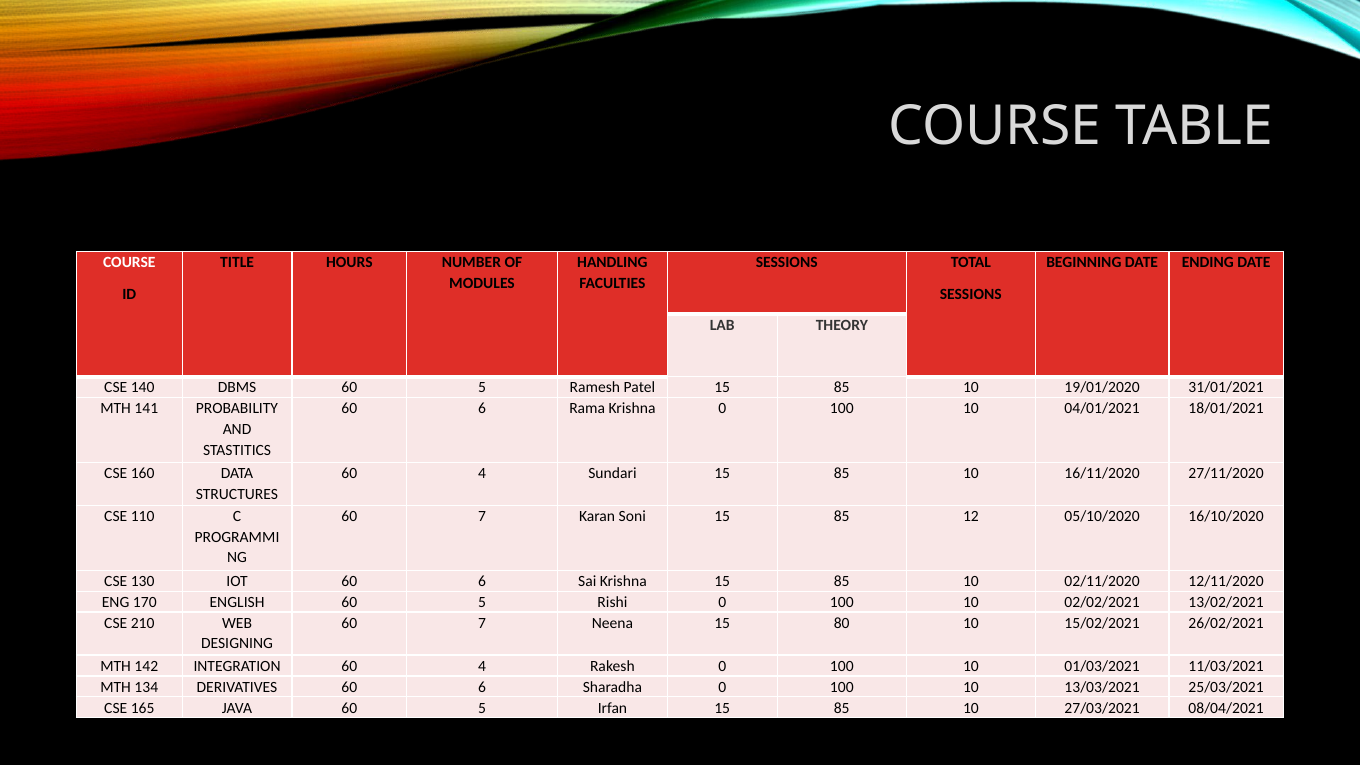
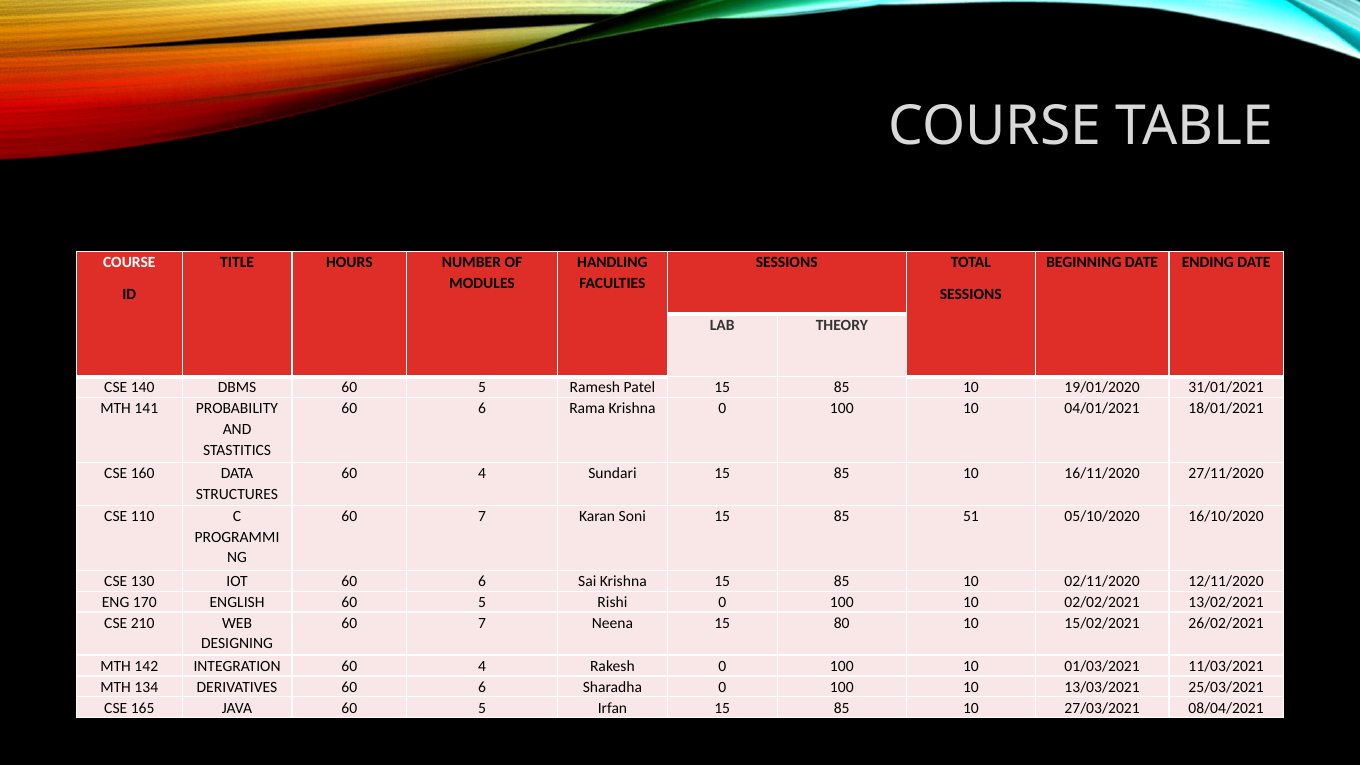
12: 12 -> 51
